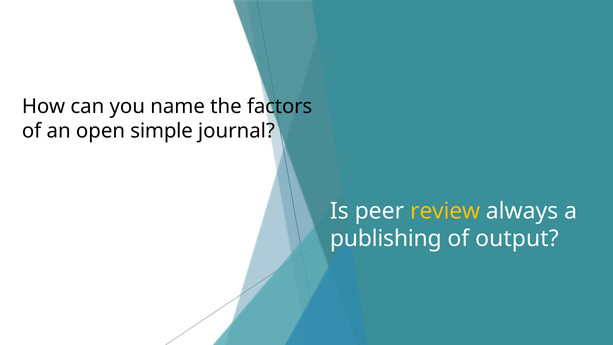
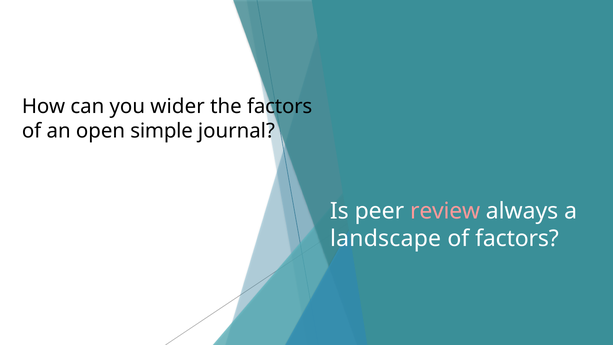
name: name -> wider
review colour: yellow -> pink
publishing: publishing -> landscape
of output: output -> factors
